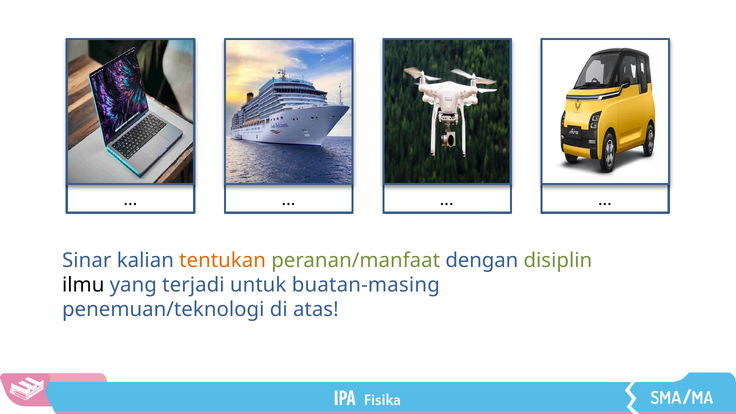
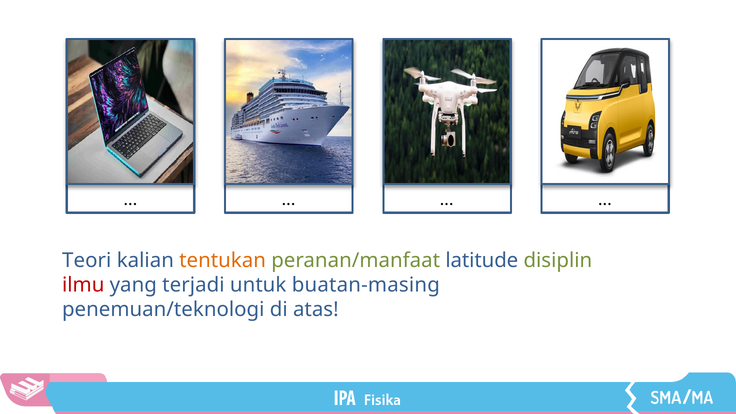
Sinar: Sinar -> Teori
dengan: dengan -> latitude
ilmu colour: black -> red
